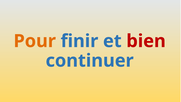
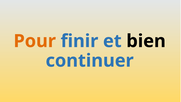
bien colour: red -> black
